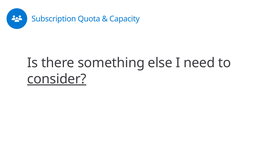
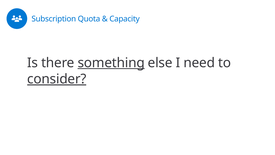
something underline: none -> present
